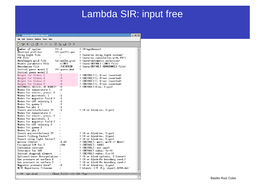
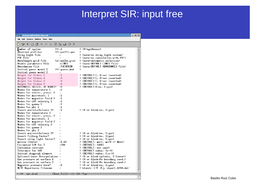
Lambda: Lambda -> Interpret
